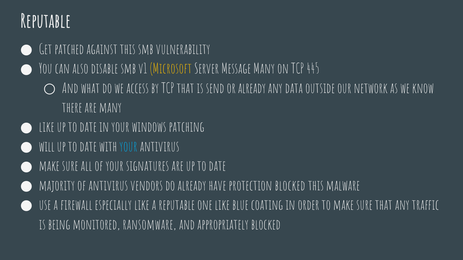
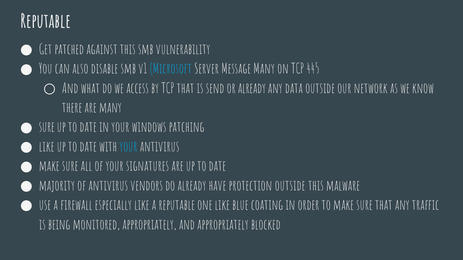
Microsoft colour: yellow -> light blue
like at (47, 128): like -> sure
will at (47, 147): will -> like
protection blocked: blocked -> outside
monitored ransomware: ransomware -> appropriately
